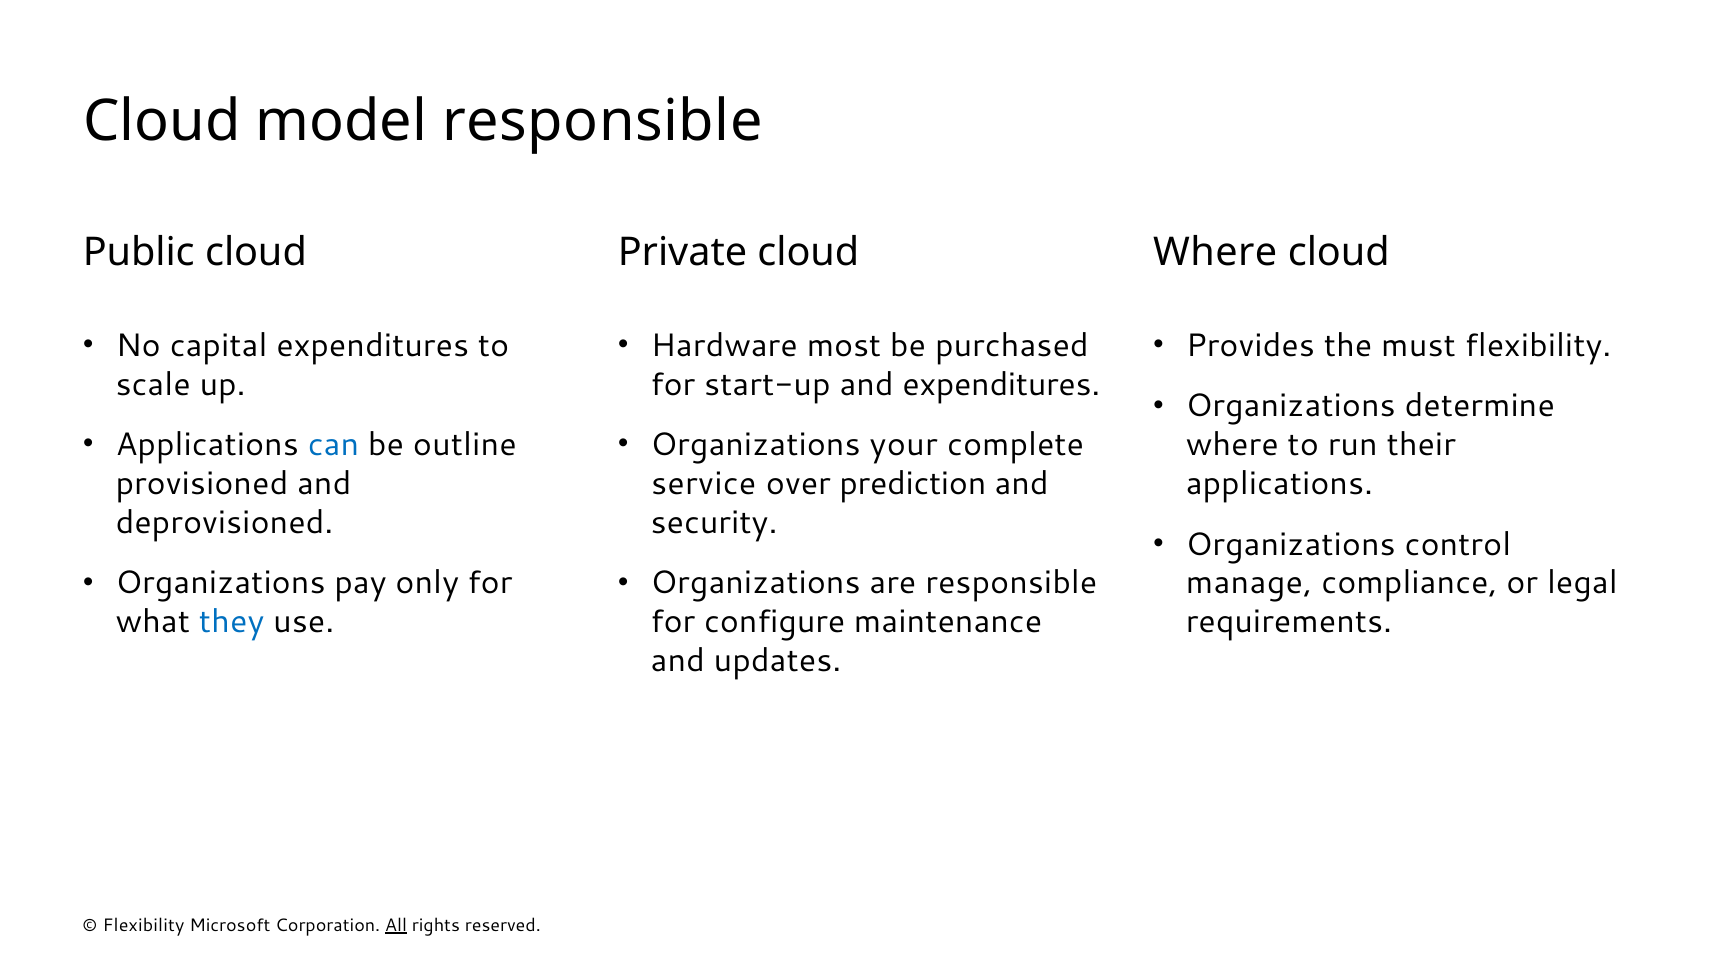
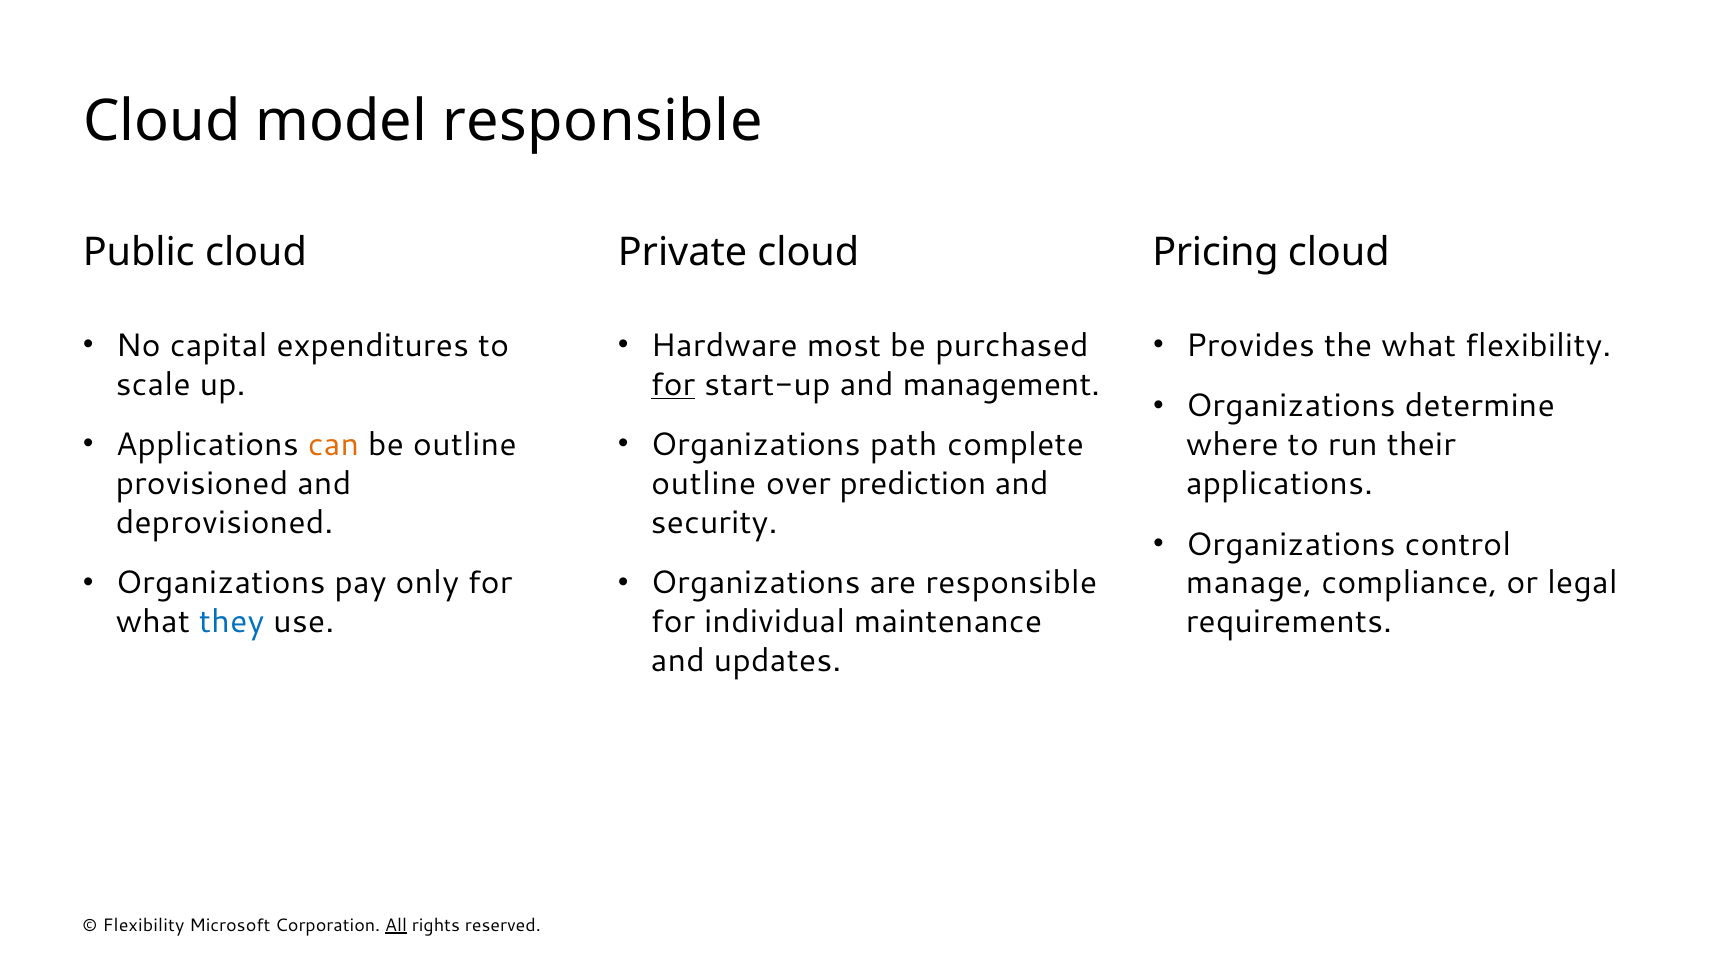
Where at (1215, 253): Where -> Pricing
the must: must -> what
for at (673, 385) underline: none -> present
and expenditures: expenditures -> management
can colour: blue -> orange
your: your -> path
service at (704, 484): service -> outline
configure: configure -> individual
